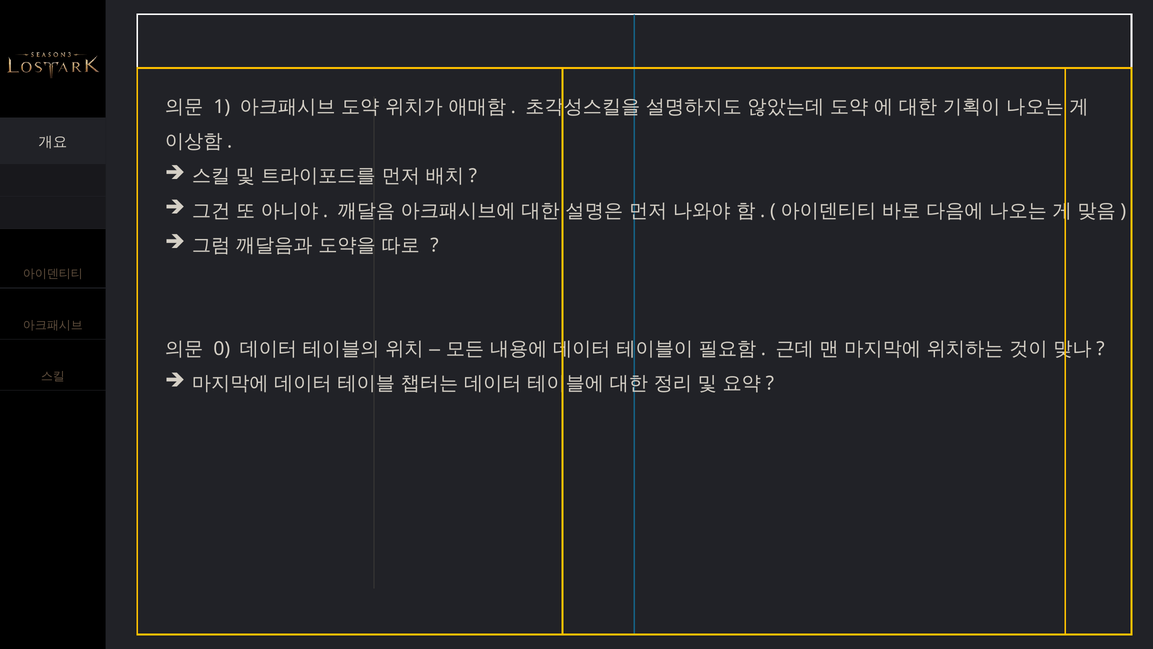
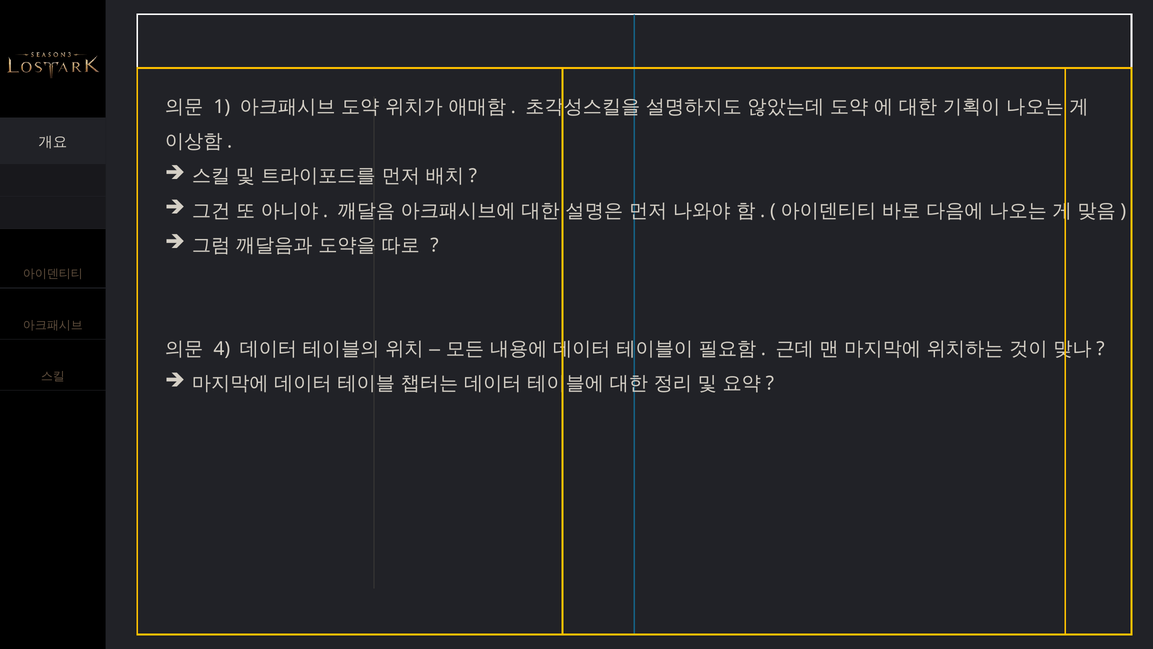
0: 0 -> 4
